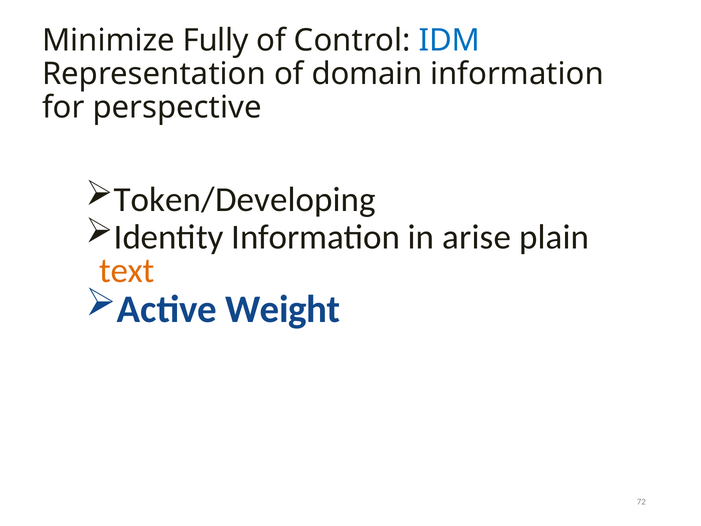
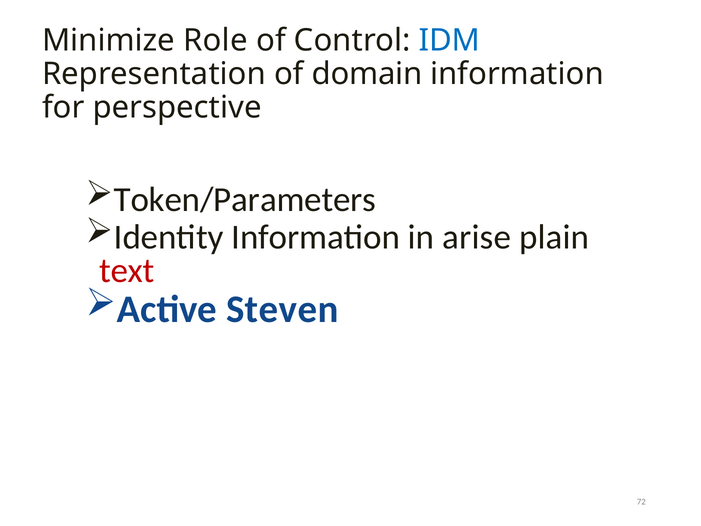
Fully: Fully -> Role
Token/Developing: Token/Developing -> Token/Parameters
text colour: orange -> red
Weight: Weight -> Steven
